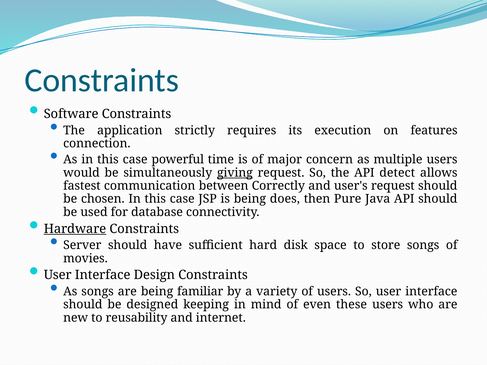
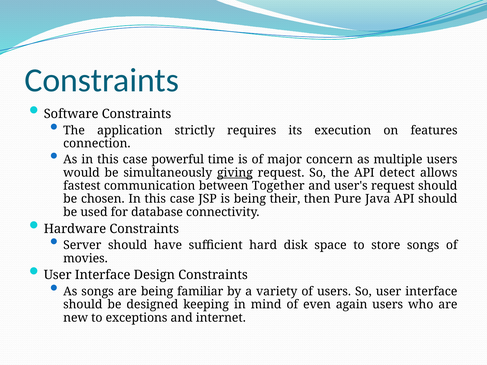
Correctly: Correctly -> Together
does: does -> their
Hardware underline: present -> none
these: these -> again
reusability: reusability -> exceptions
